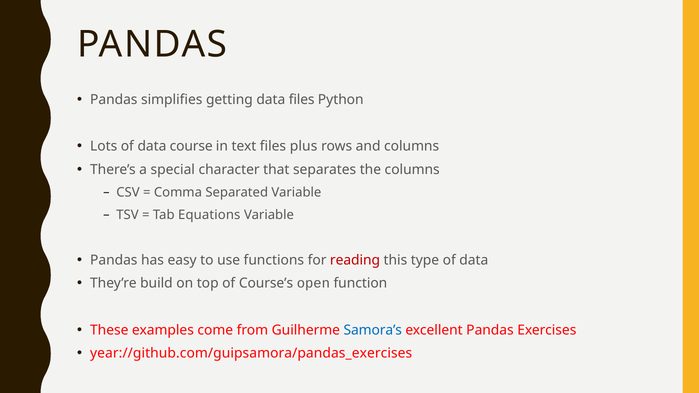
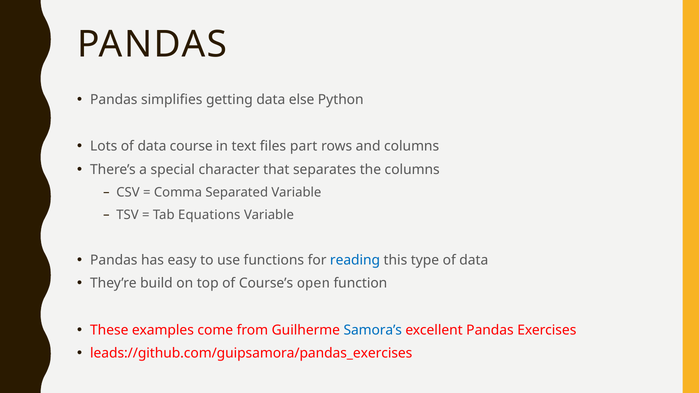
data files: files -> else
plus: plus -> part
reading colour: red -> blue
year://github.com/guipsamora/pandas_exercises: year://github.com/guipsamora/pandas_exercises -> leads://github.com/guipsamora/pandas_exercises
